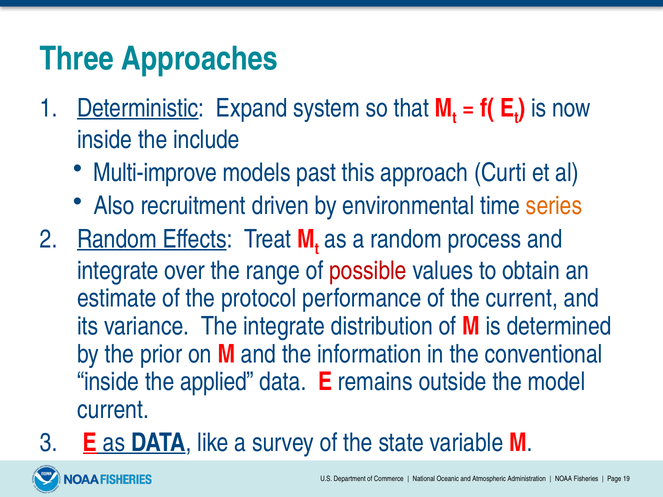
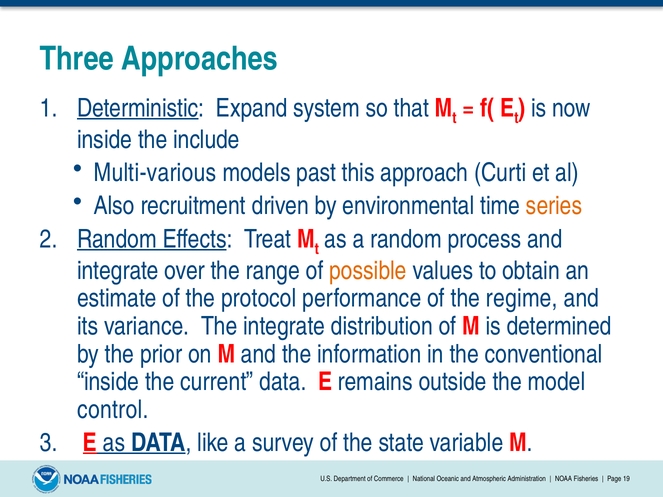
Multi-improve: Multi-improve -> Multi-various
possible colour: red -> orange
the current: current -> regime
applied: applied -> current
current at (113, 410): current -> control
